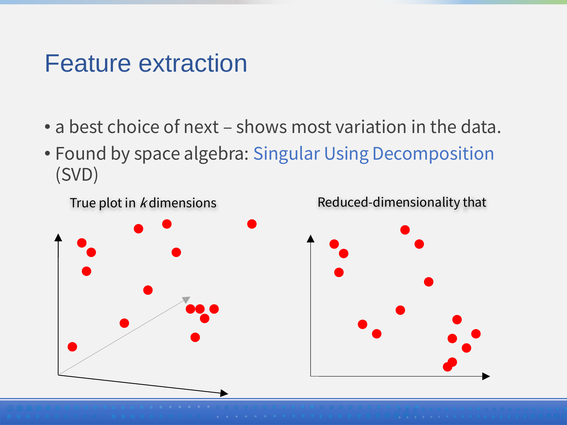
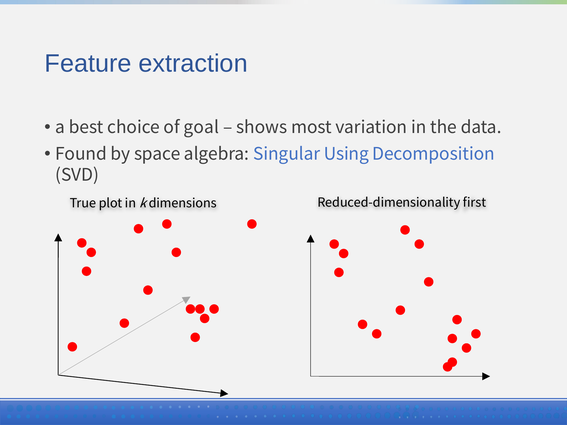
next: next -> goal
that: that -> first
